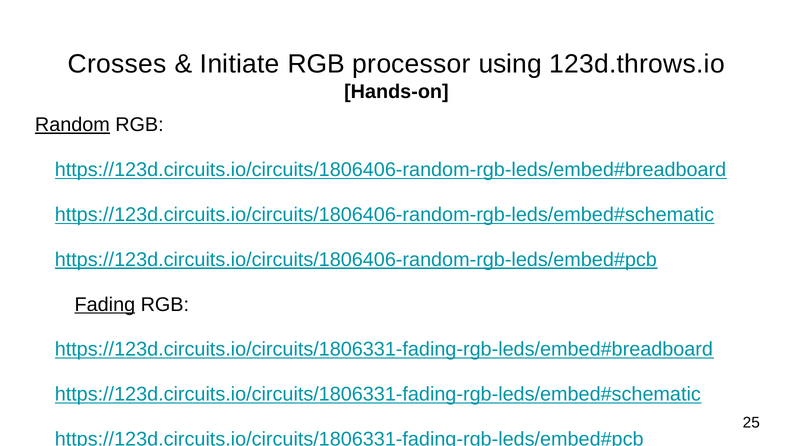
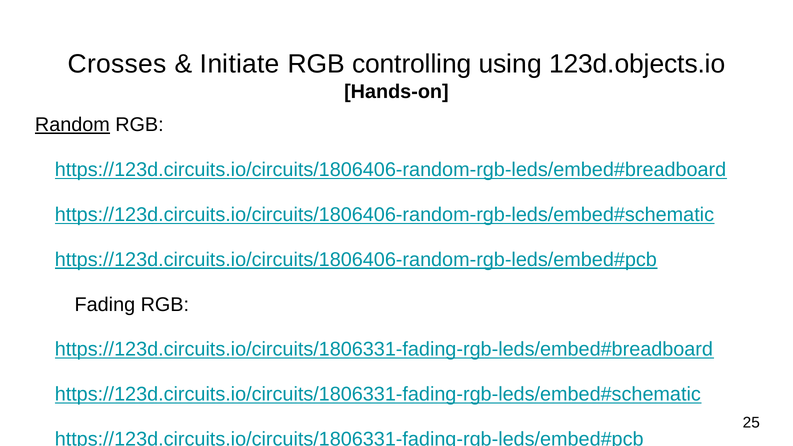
processor: processor -> controlling
123d.throws.io: 123d.throws.io -> 123d.objects.io
Fading underline: present -> none
